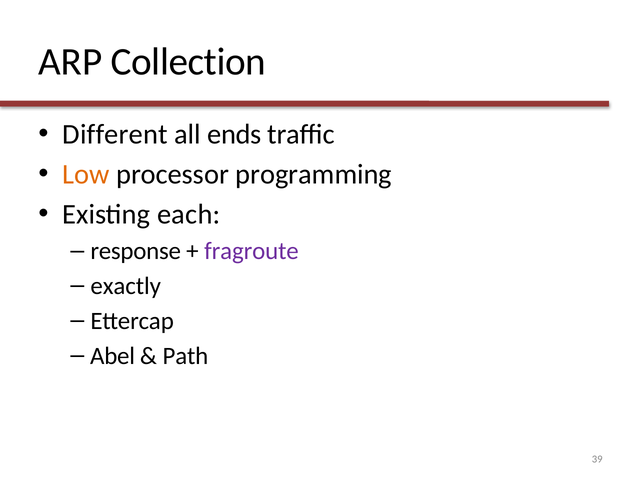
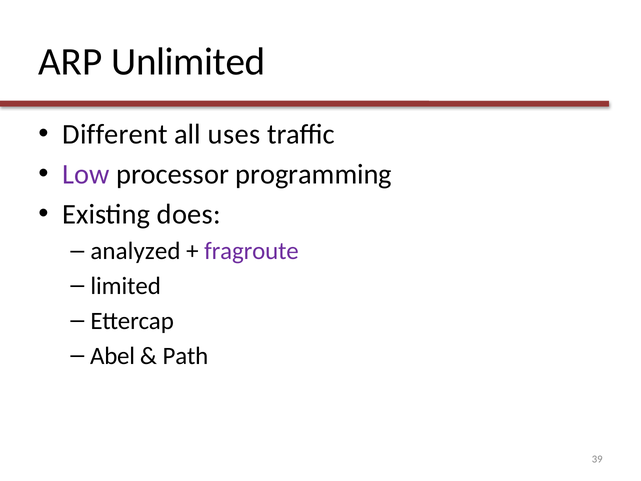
Collection: Collection -> Unlimited
ends: ends -> uses
Low colour: orange -> purple
each: each -> does
response: response -> analyzed
exactly: exactly -> limited
